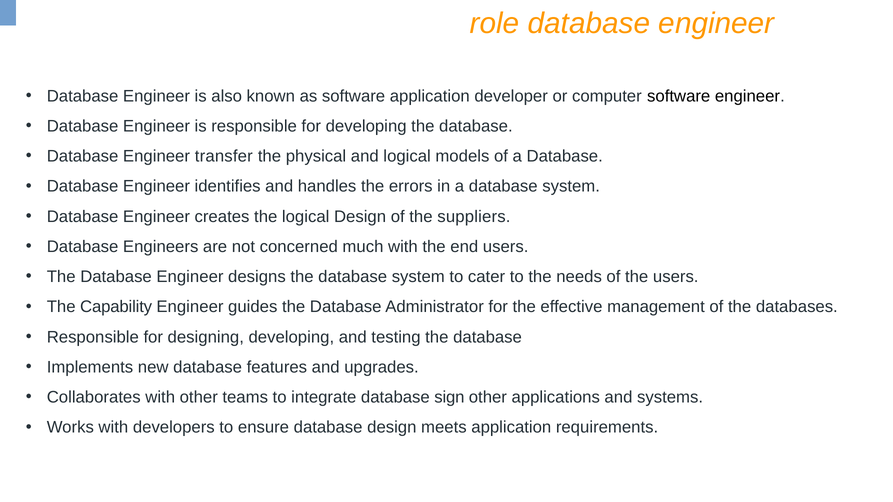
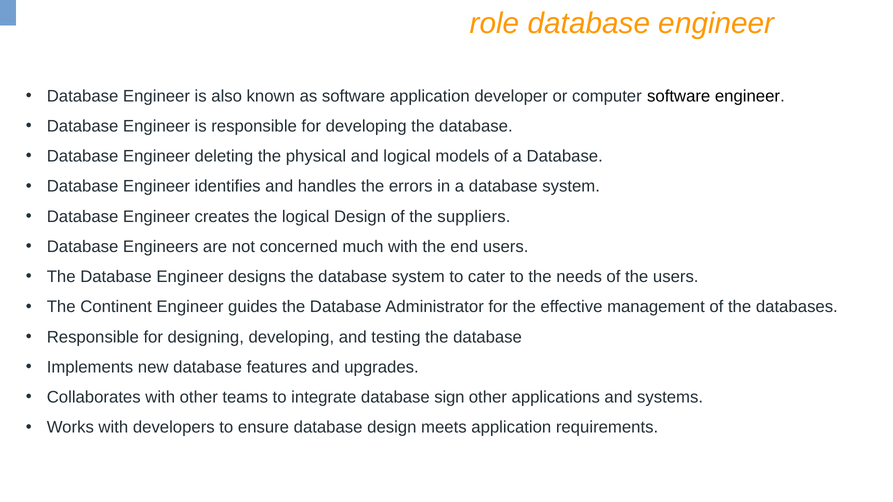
transfer: transfer -> deleting
Capability: Capability -> Continent
